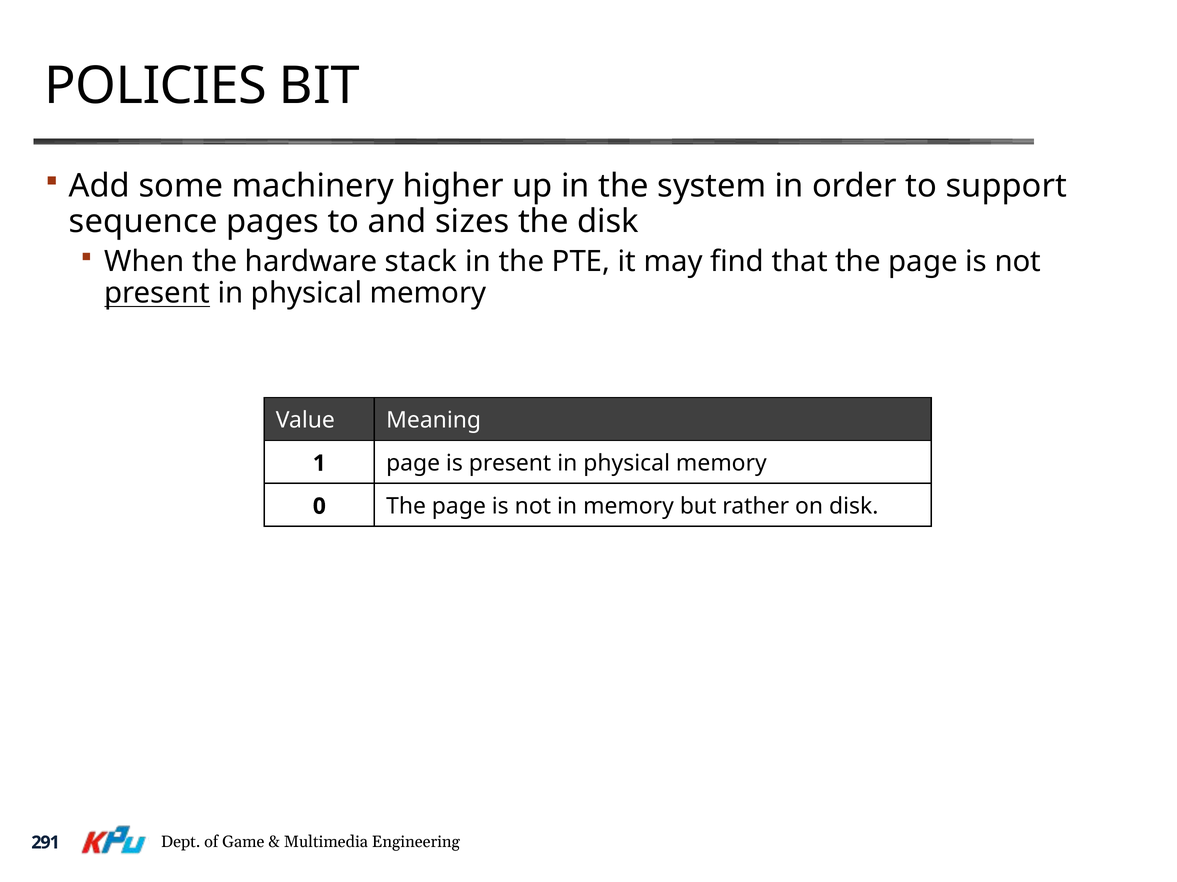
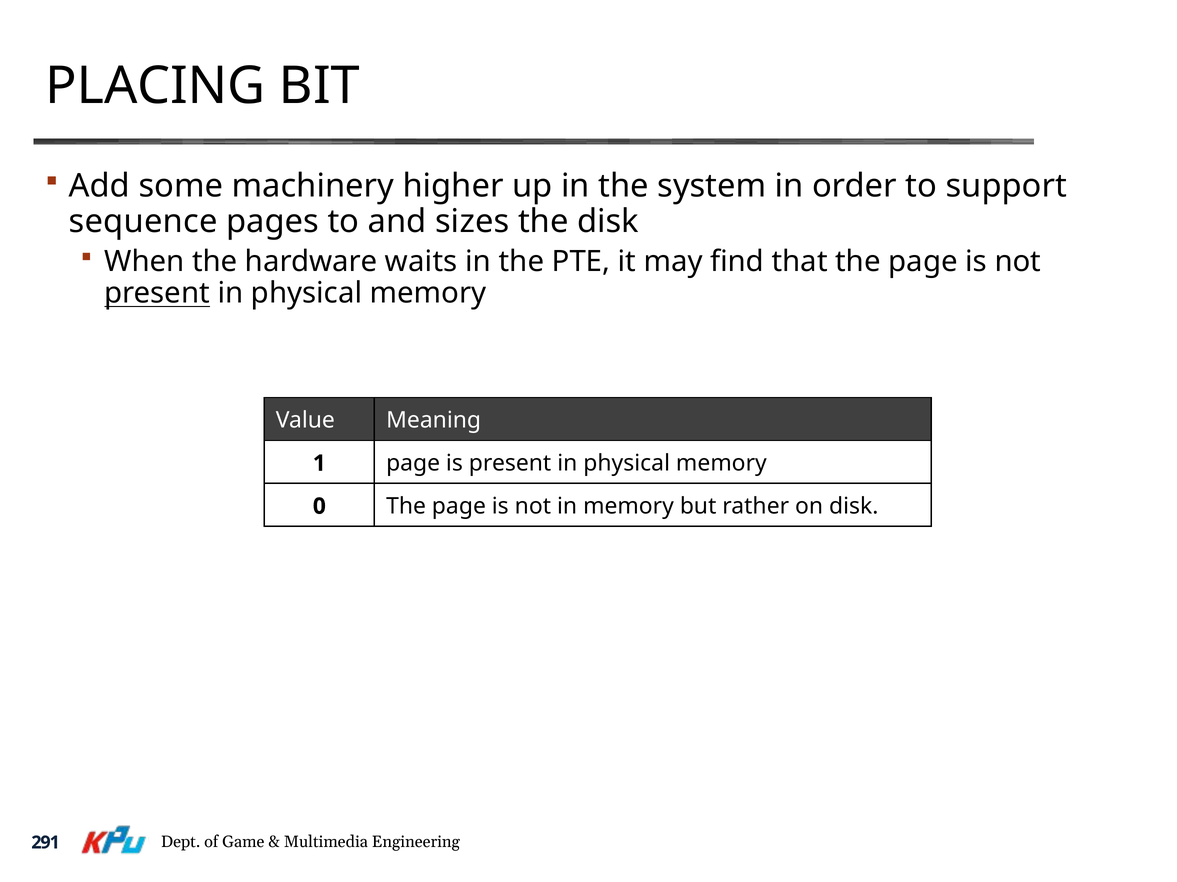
POLICIES: POLICIES -> PLACING
stack: stack -> waits
